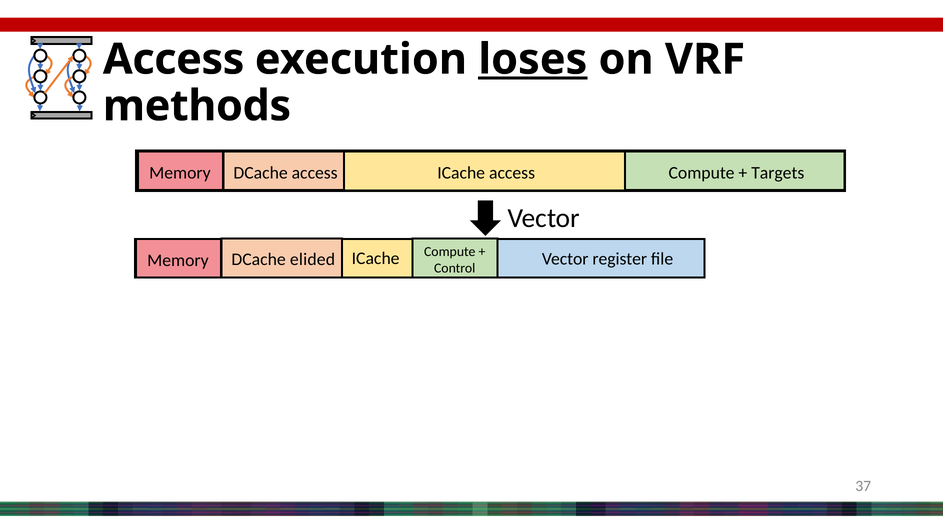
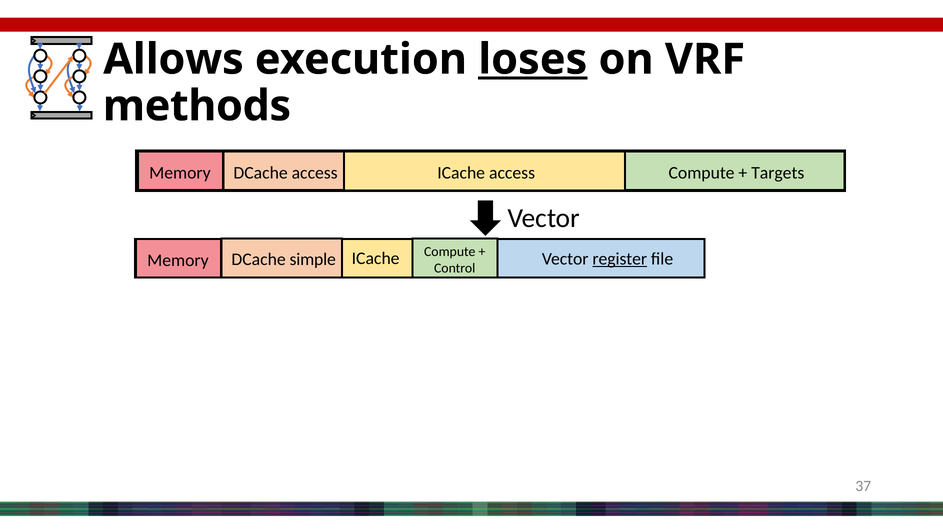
Access at (174, 59): Access -> Allows
elided: elided -> simple
register underline: none -> present
